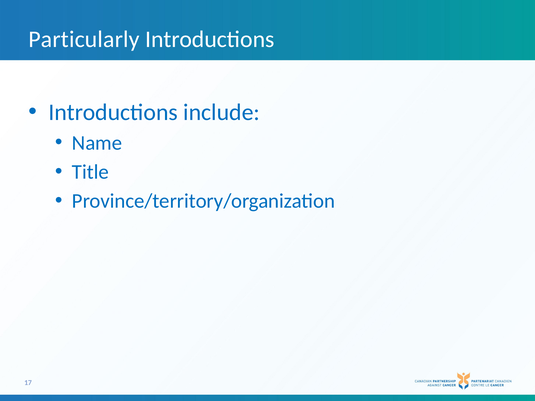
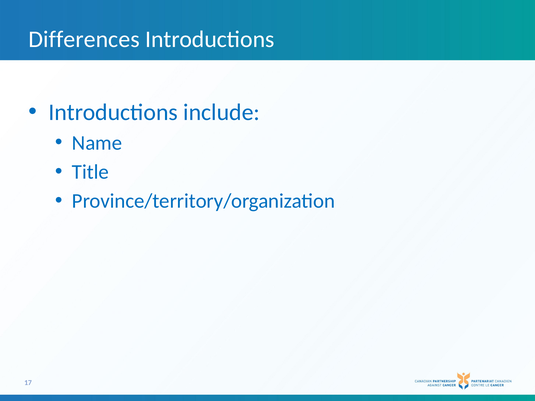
Particularly: Particularly -> Differences
